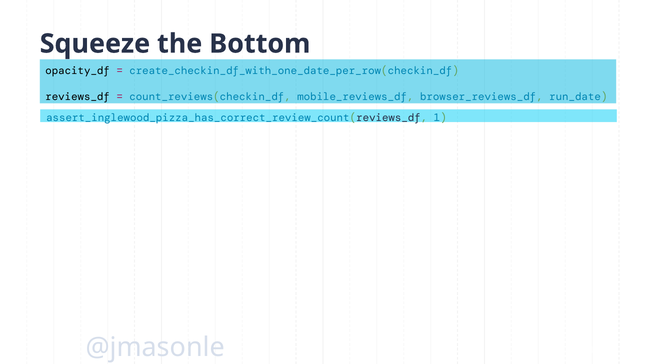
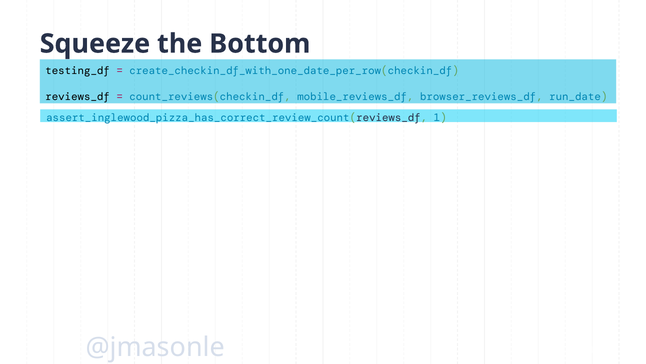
opacity_df: opacity_df -> testing_df
